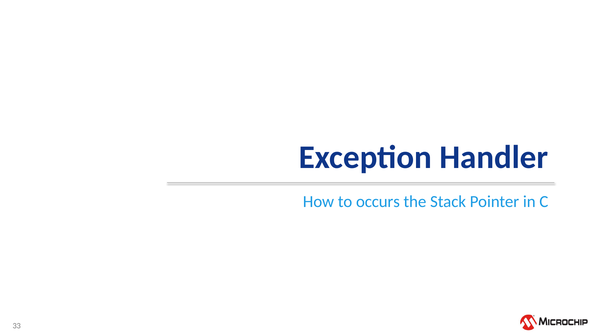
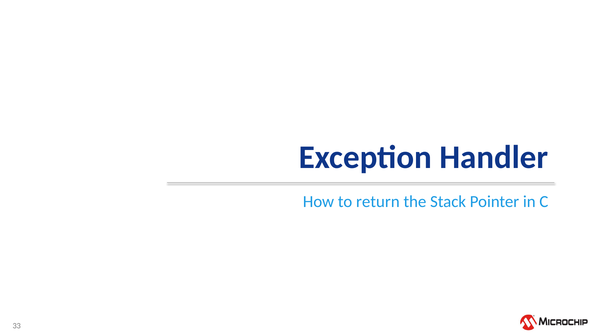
occurs: occurs -> return
